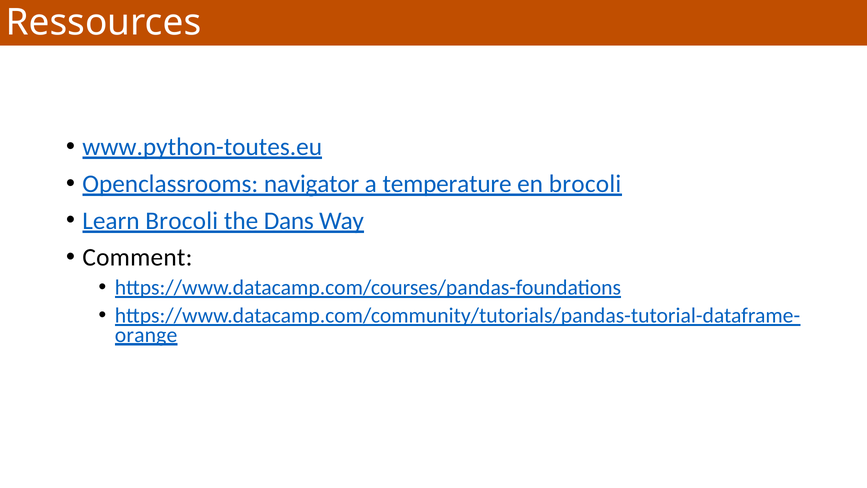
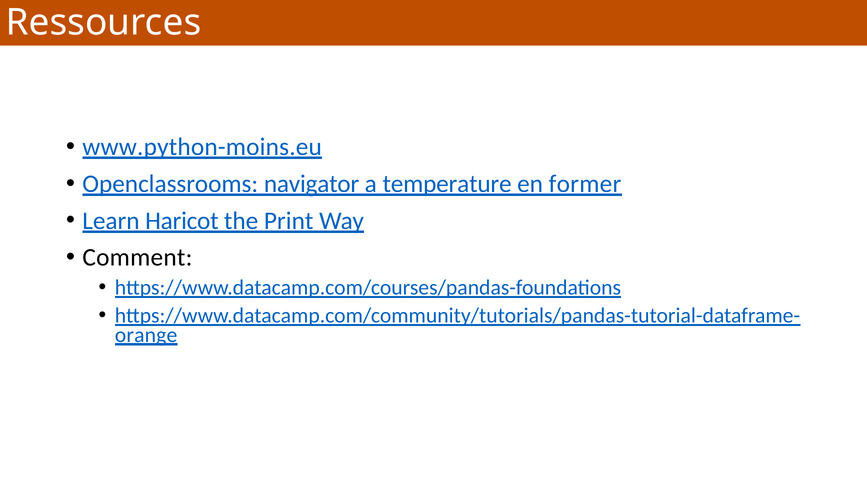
www.python-toutes.eu: www.python-toutes.eu -> www.python-moins.eu
en brocoli: brocoli -> former
Learn Brocoli: Brocoli -> Haricot
Dans: Dans -> Print
